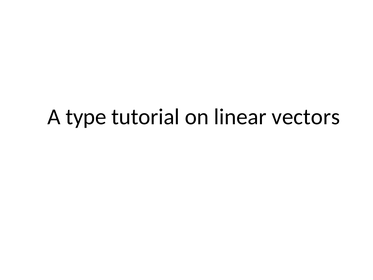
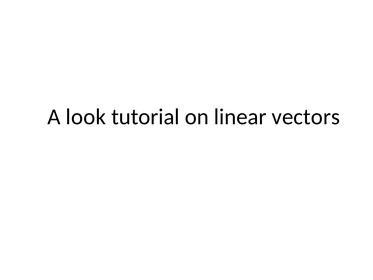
type: type -> look
